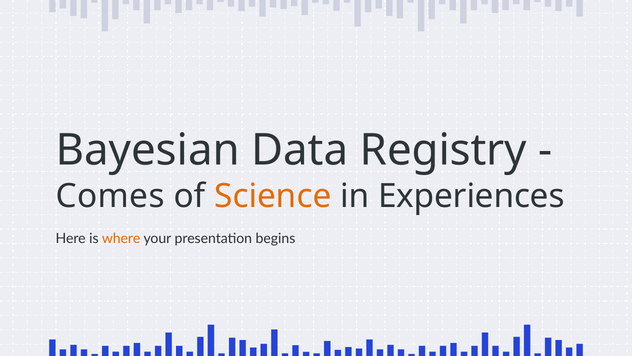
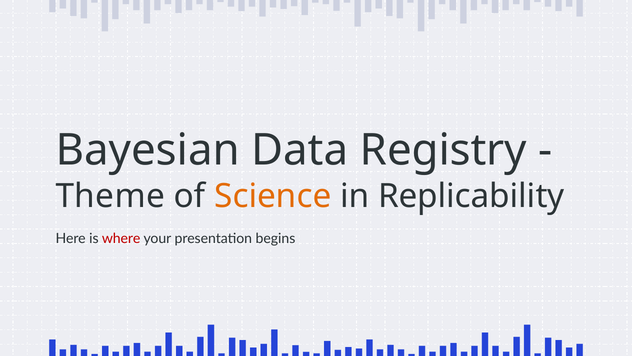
Comes: Comes -> Theme
Experiences: Experiences -> Replicability
where colour: orange -> red
